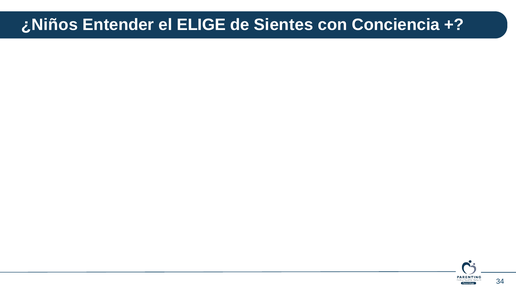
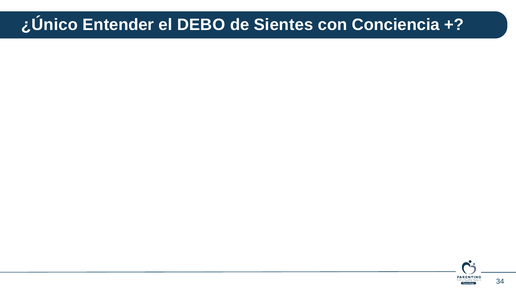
¿Niños: ¿Niños -> ¿Único
ELIGE: ELIGE -> DEBO
